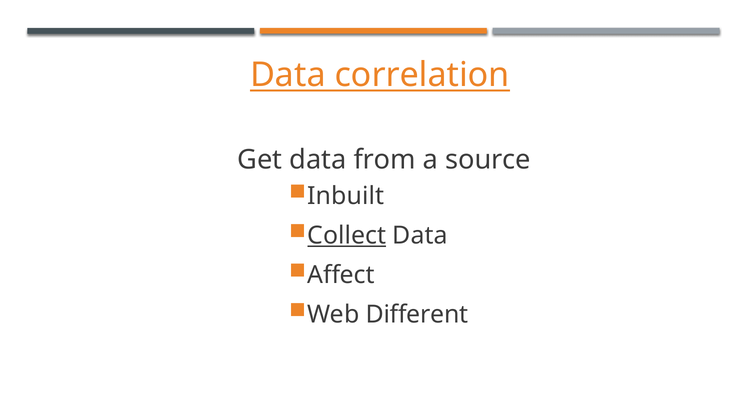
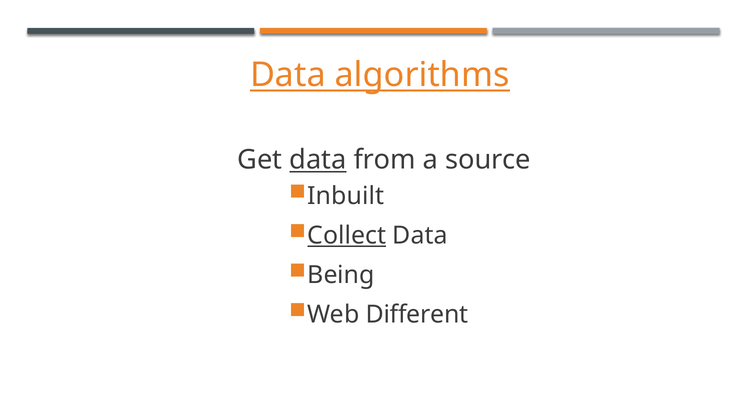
correlation: correlation -> algorithms
data at (318, 160) underline: none -> present
Affect: Affect -> Being
